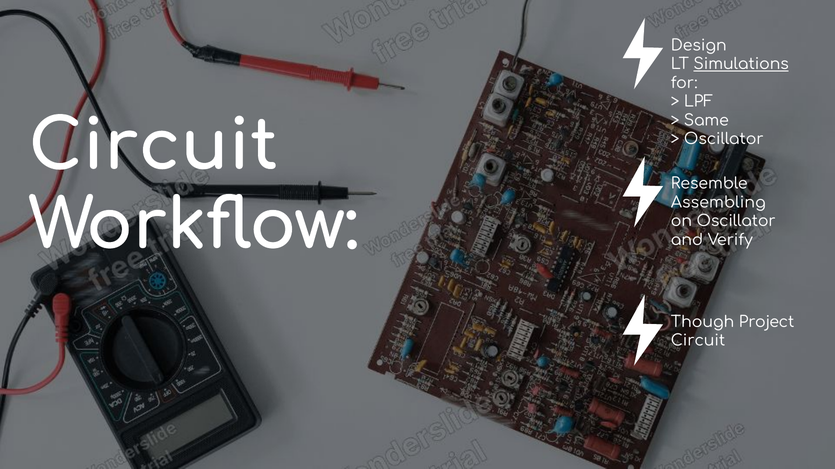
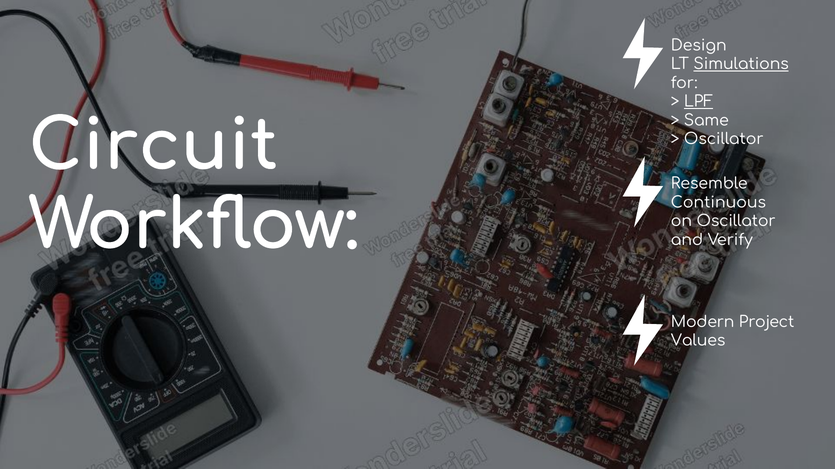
LPF underline: none -> present
Assembling: Assembling -> Continuous
Though: Though -> Modern
Circuit at (698, 341): Circuit -> Values
